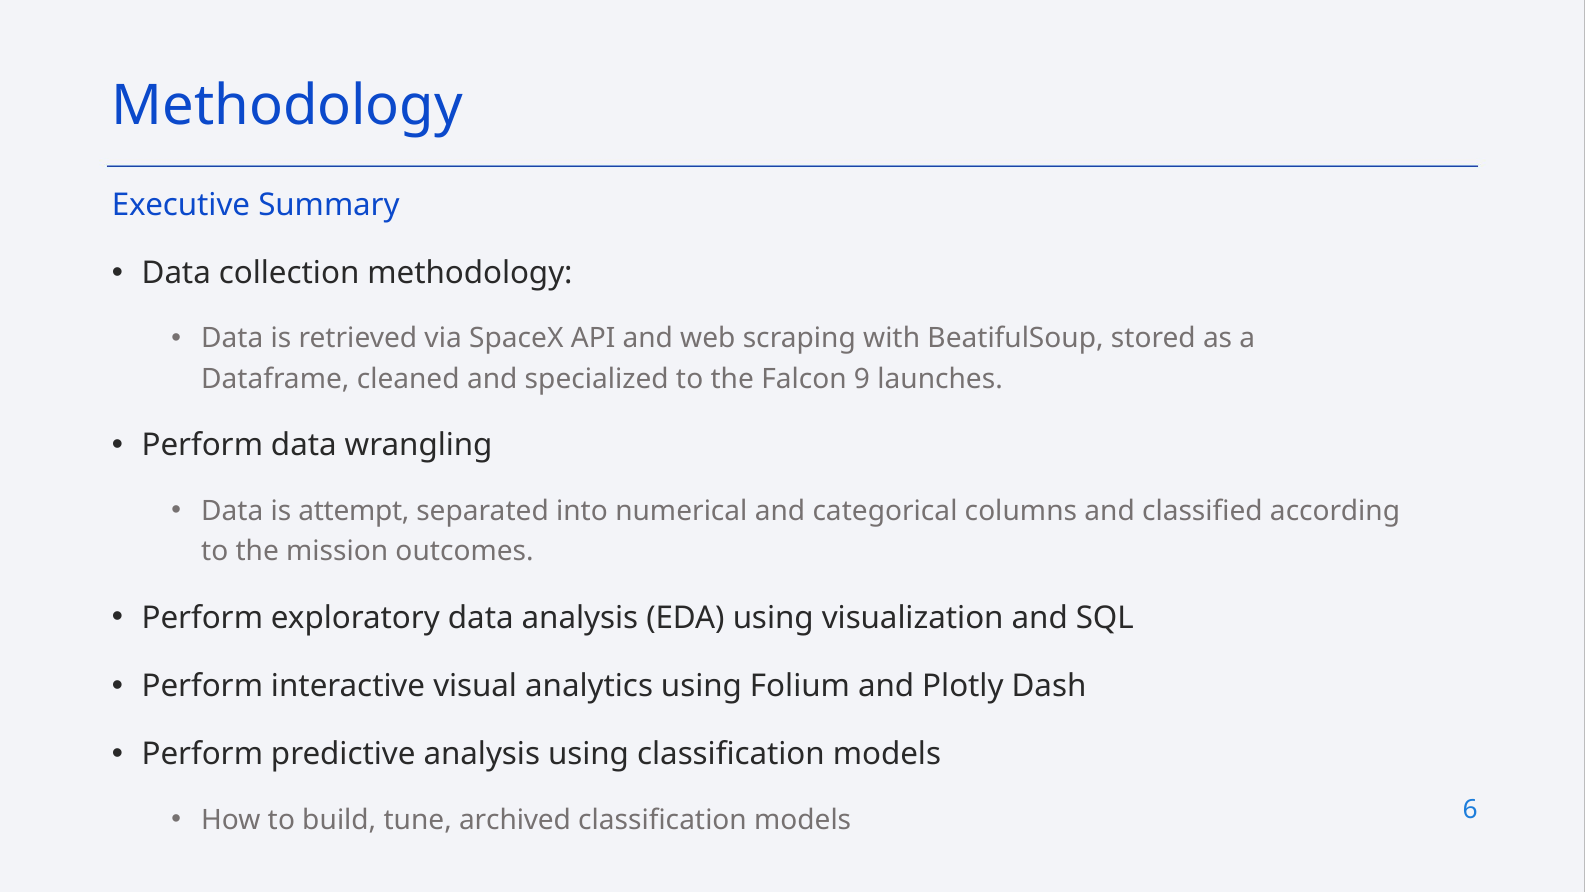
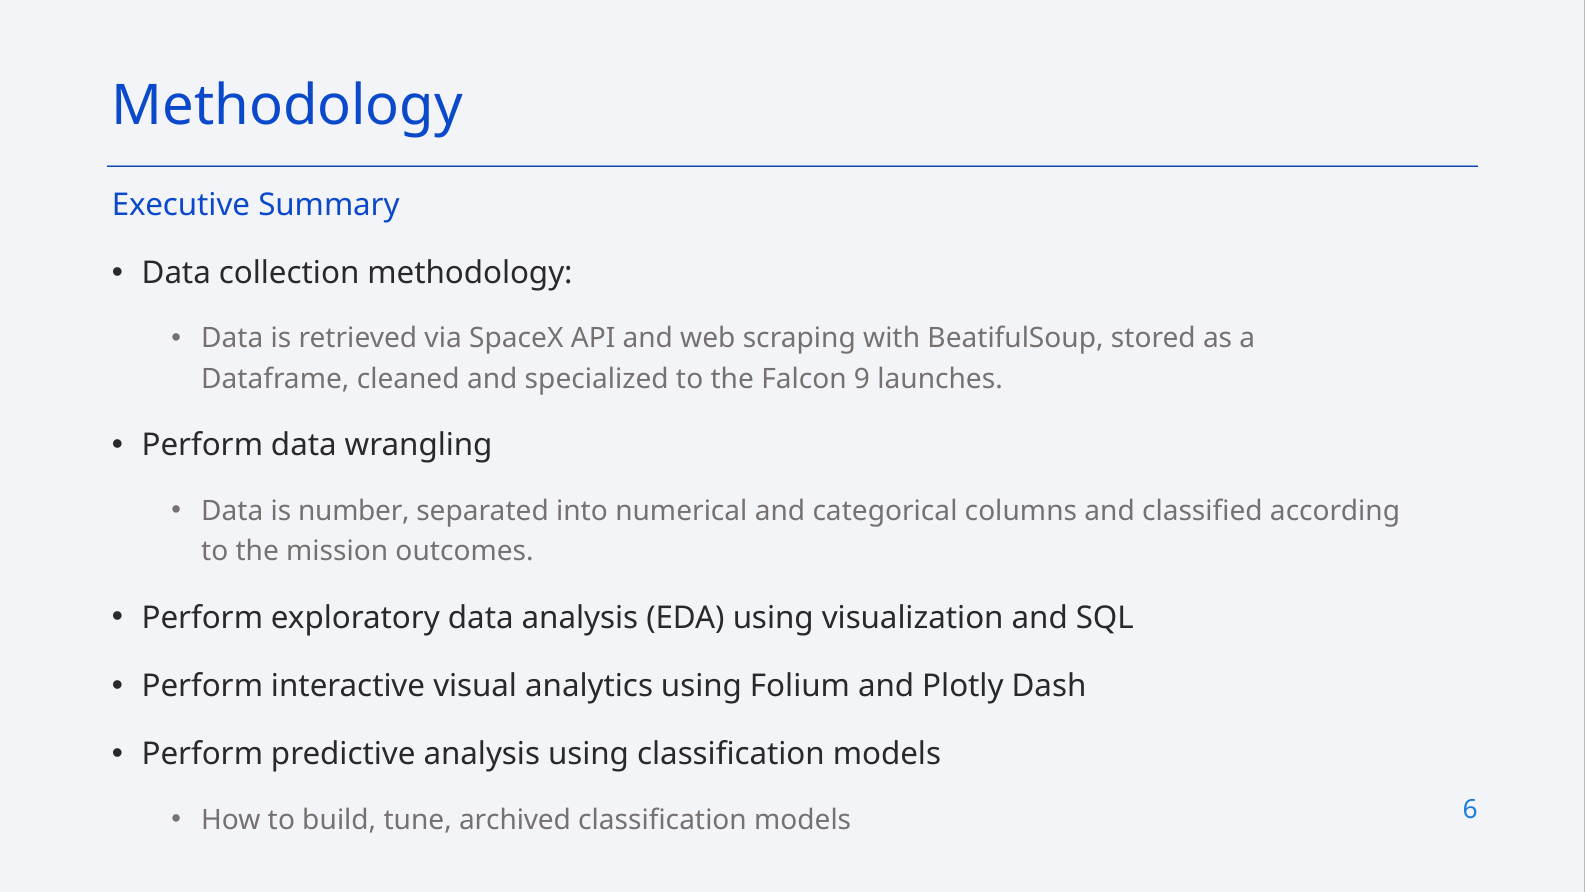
attempt: attempt -> number
